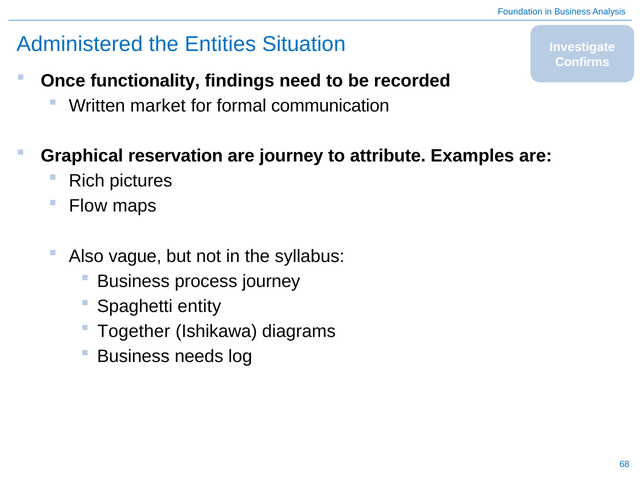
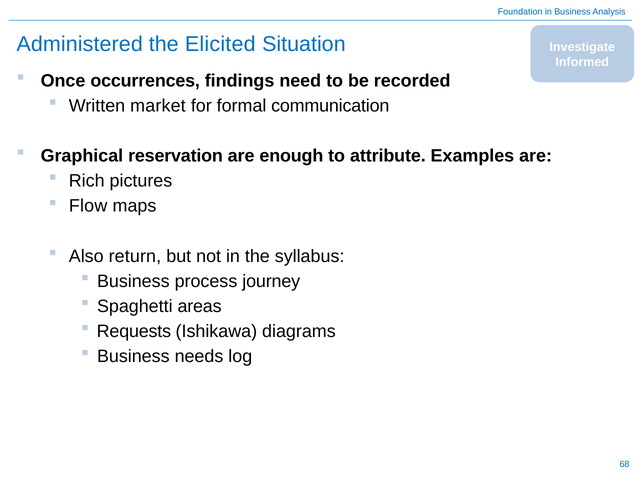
Entities: Entities -> Elicited
Confirms: Confirms -> Informed
functionality: functionality -> occurrences
are journey: journey -> enough
vague: vague -> return
entity: entity -> areas
Together: Together -> Requests
